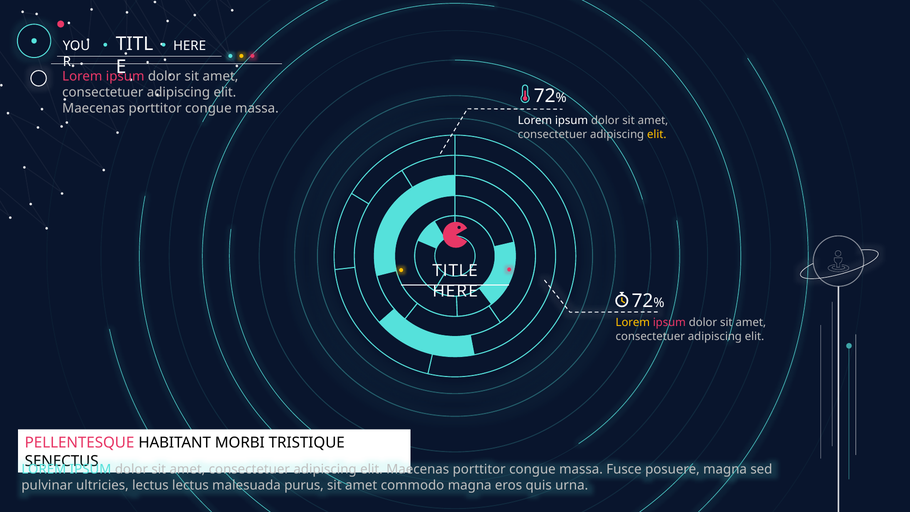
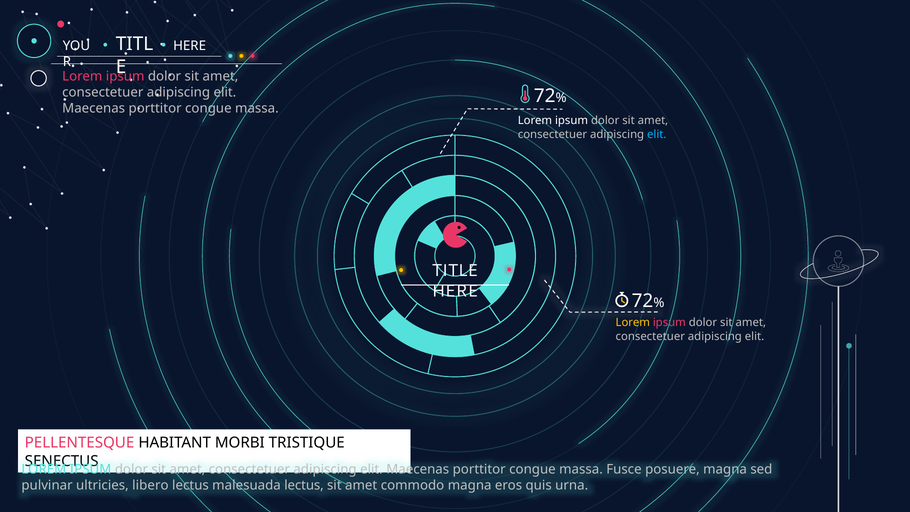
elit at (657, 134) colour: yellow -> light blue
ultricies lectus: lectus -> libero
malesuada purus: purus -> lectus
